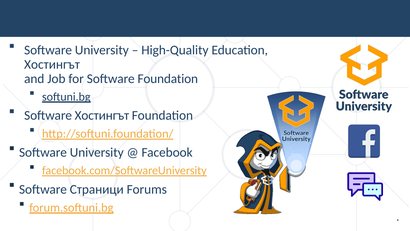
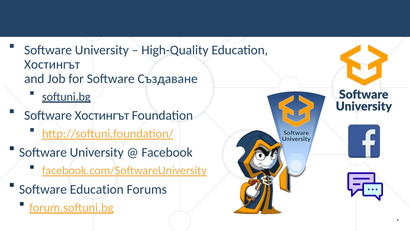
Software Foundation: Foundation -> Създаване
Software Страници: Страници -> Education
